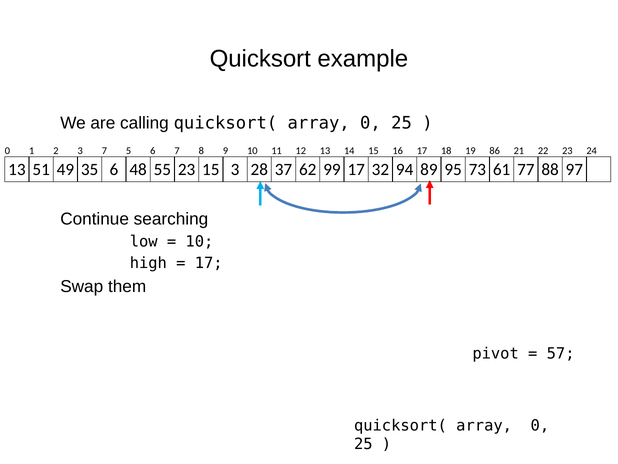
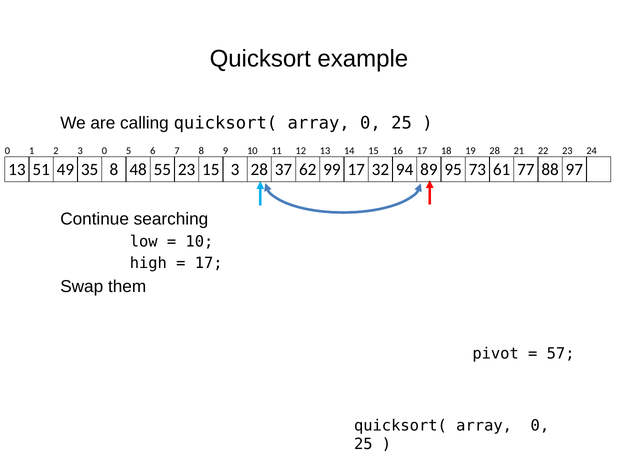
3 7: 7 -> 0
19 86: 86 -> 28
35 6: 6 -> 8
